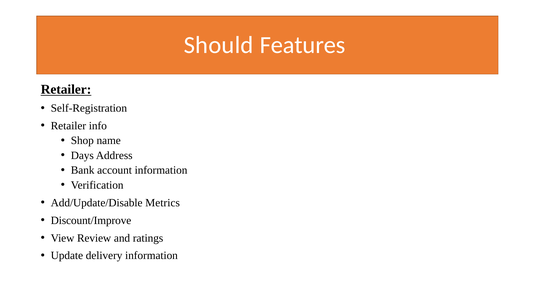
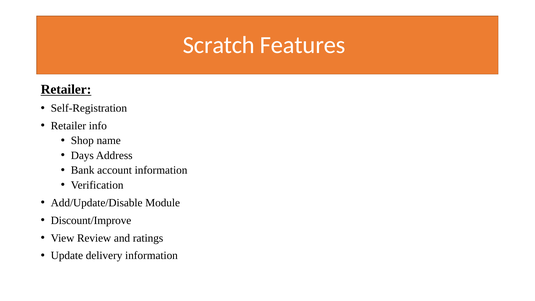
Should: Should -> Scratch
Metrics: Metrics -> Module
